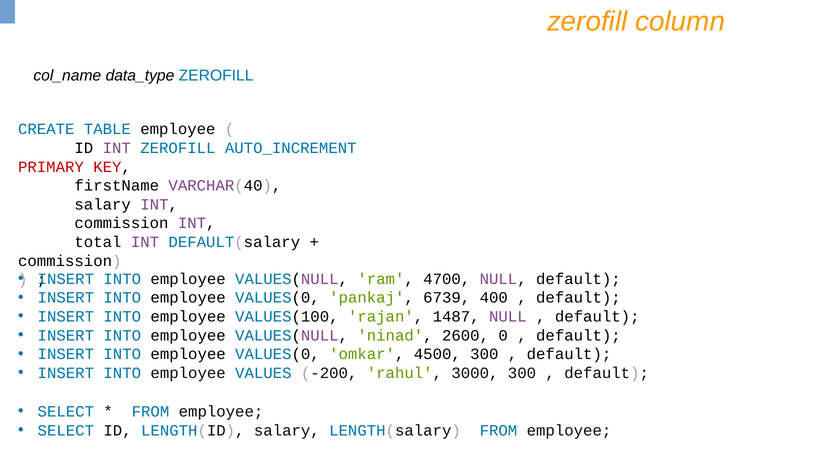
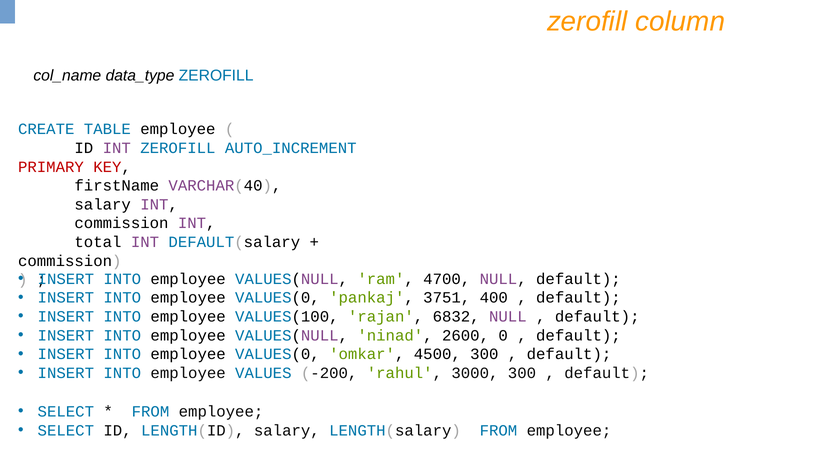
6739: 6739 -> 3751
1487: 1487 -> 6832
